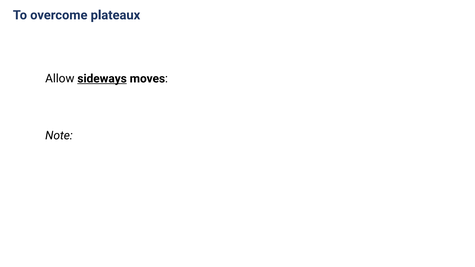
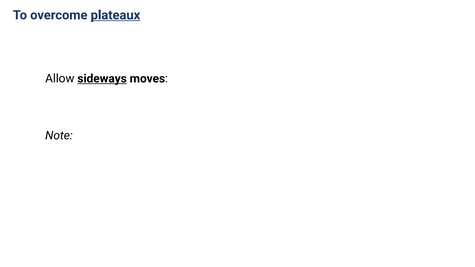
plateaux underline: none -> present
